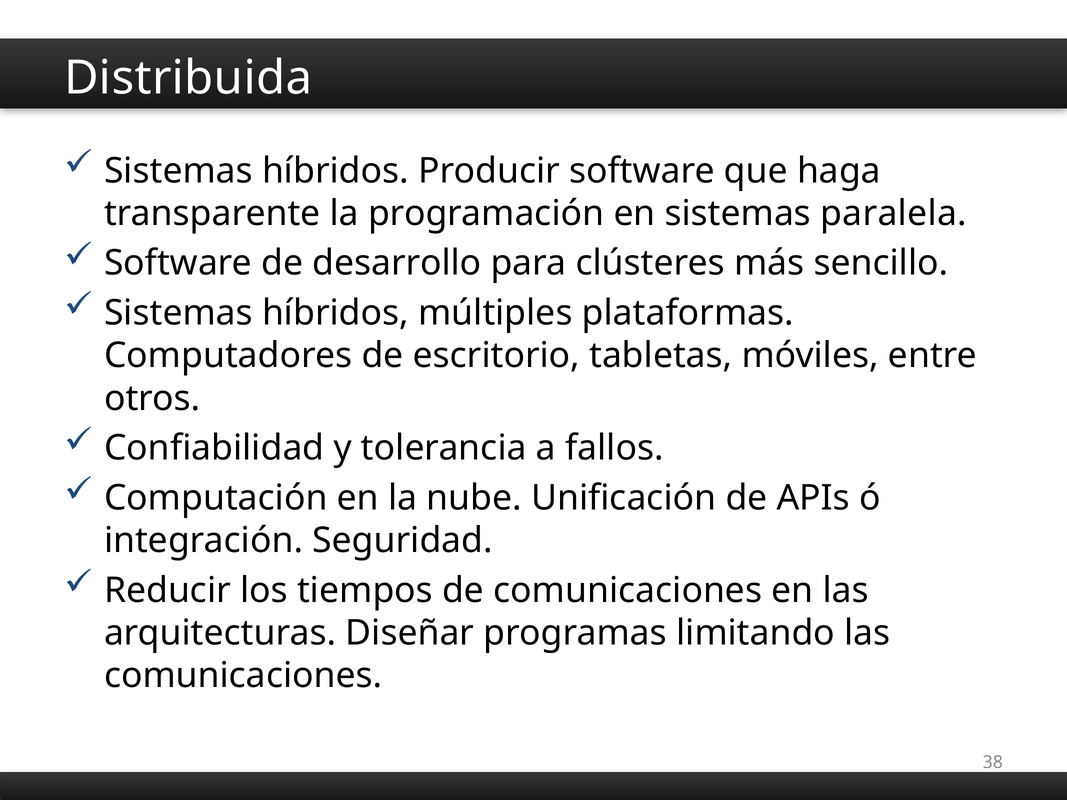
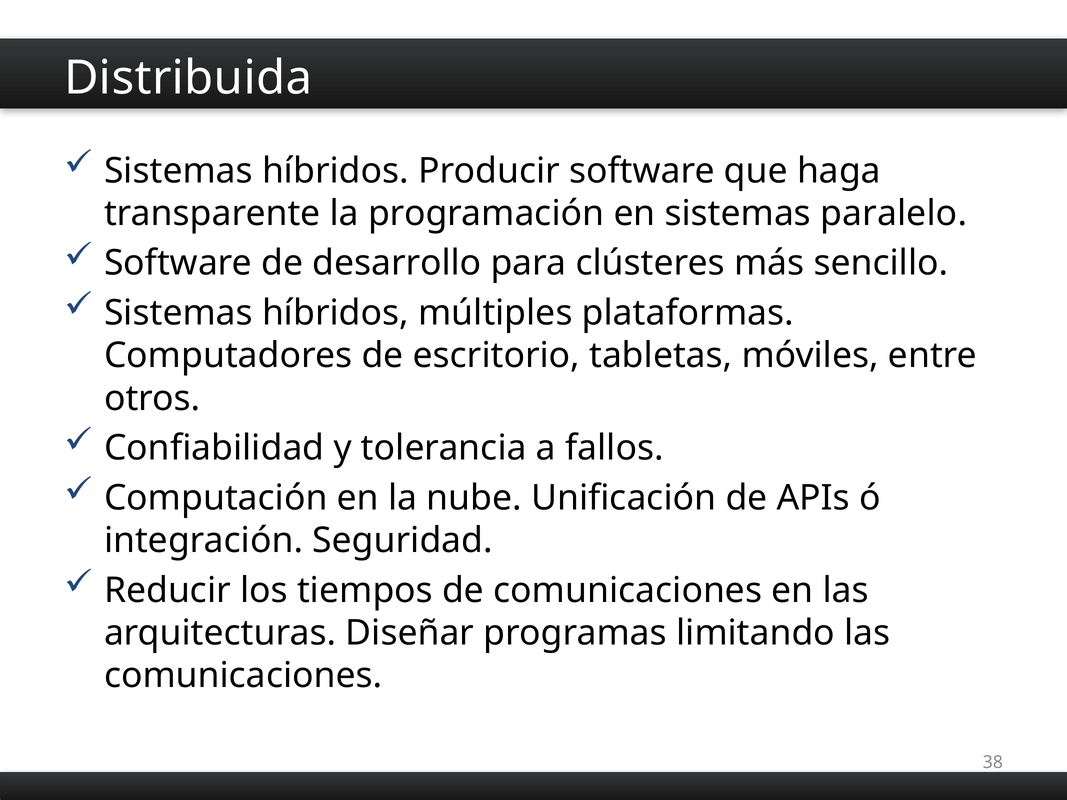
paralela: paralela -> paralelo
